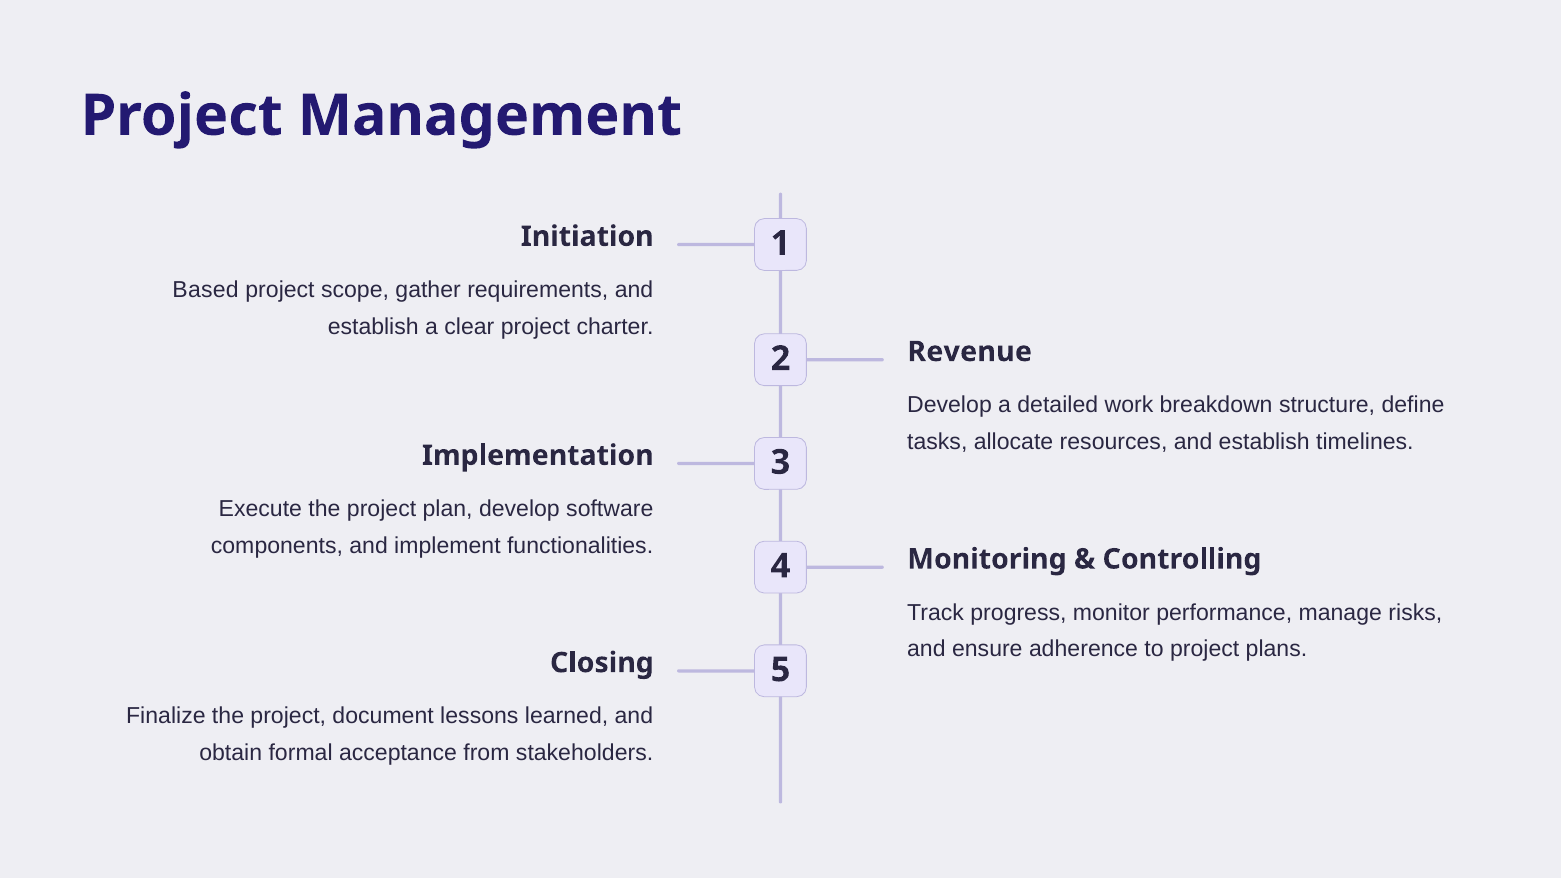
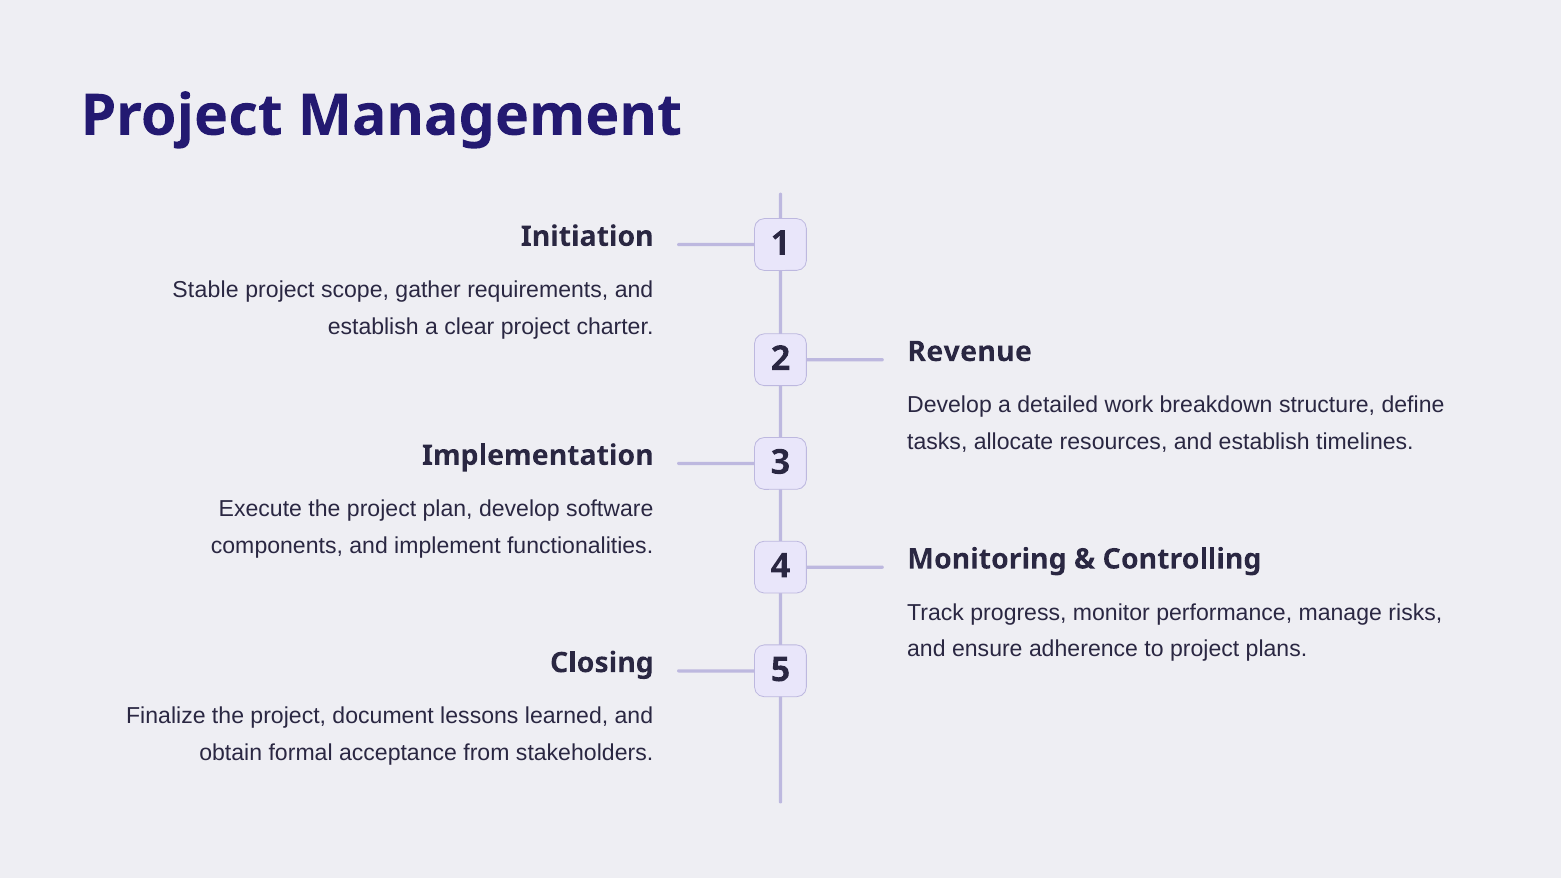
Based: Based -> Stable
